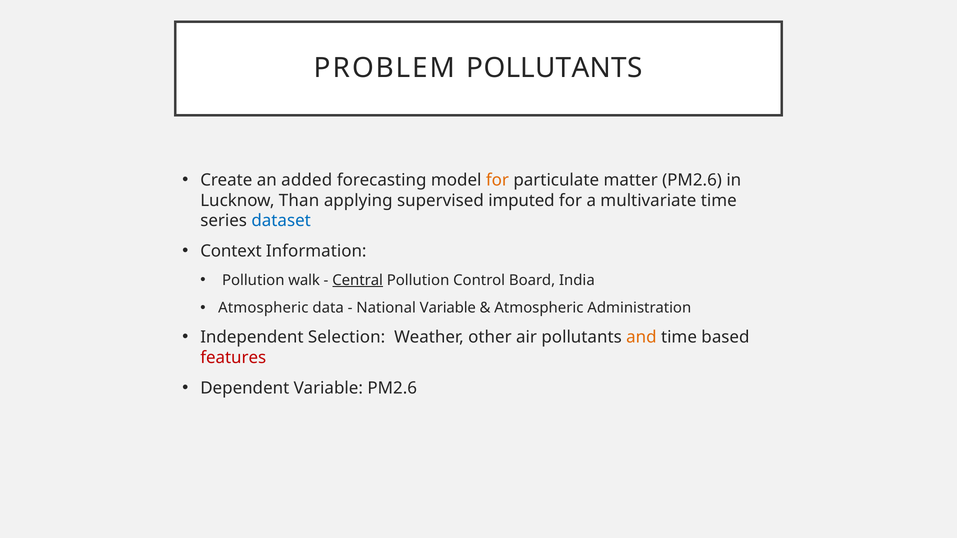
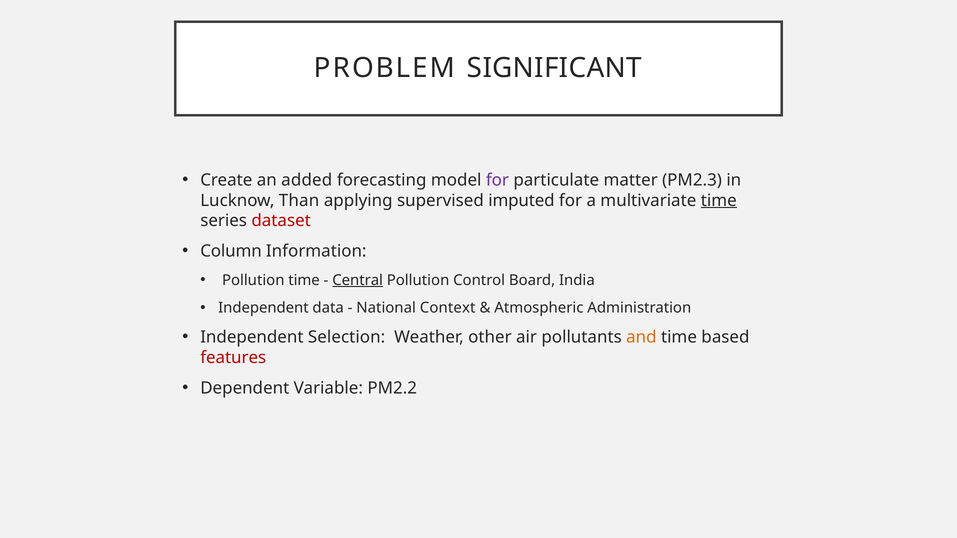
PROBLEM POLLUTANTS: POLLUTANTS -> SIGNIFICANT
for at (497, 180) colour: orange -> purple
matter PM2.6: PM2.6 -> PM2.3
time at (719, 201) underline: none -> present
dataset colour: blue -> red
Context: Context -> Column
Pollution walk: walk -> time
Atmospheric at (263, 308): Atmospheric -> Independent
National Variable: Variable -> Context
Variable PM2.6: PM2.6 -> PM2.2
